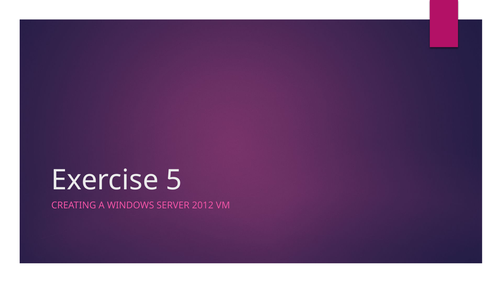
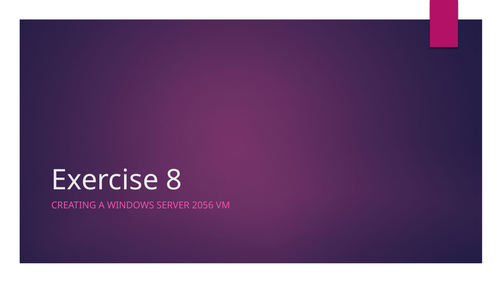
5: 5 -> 8
2012: 2012 -> 2056
